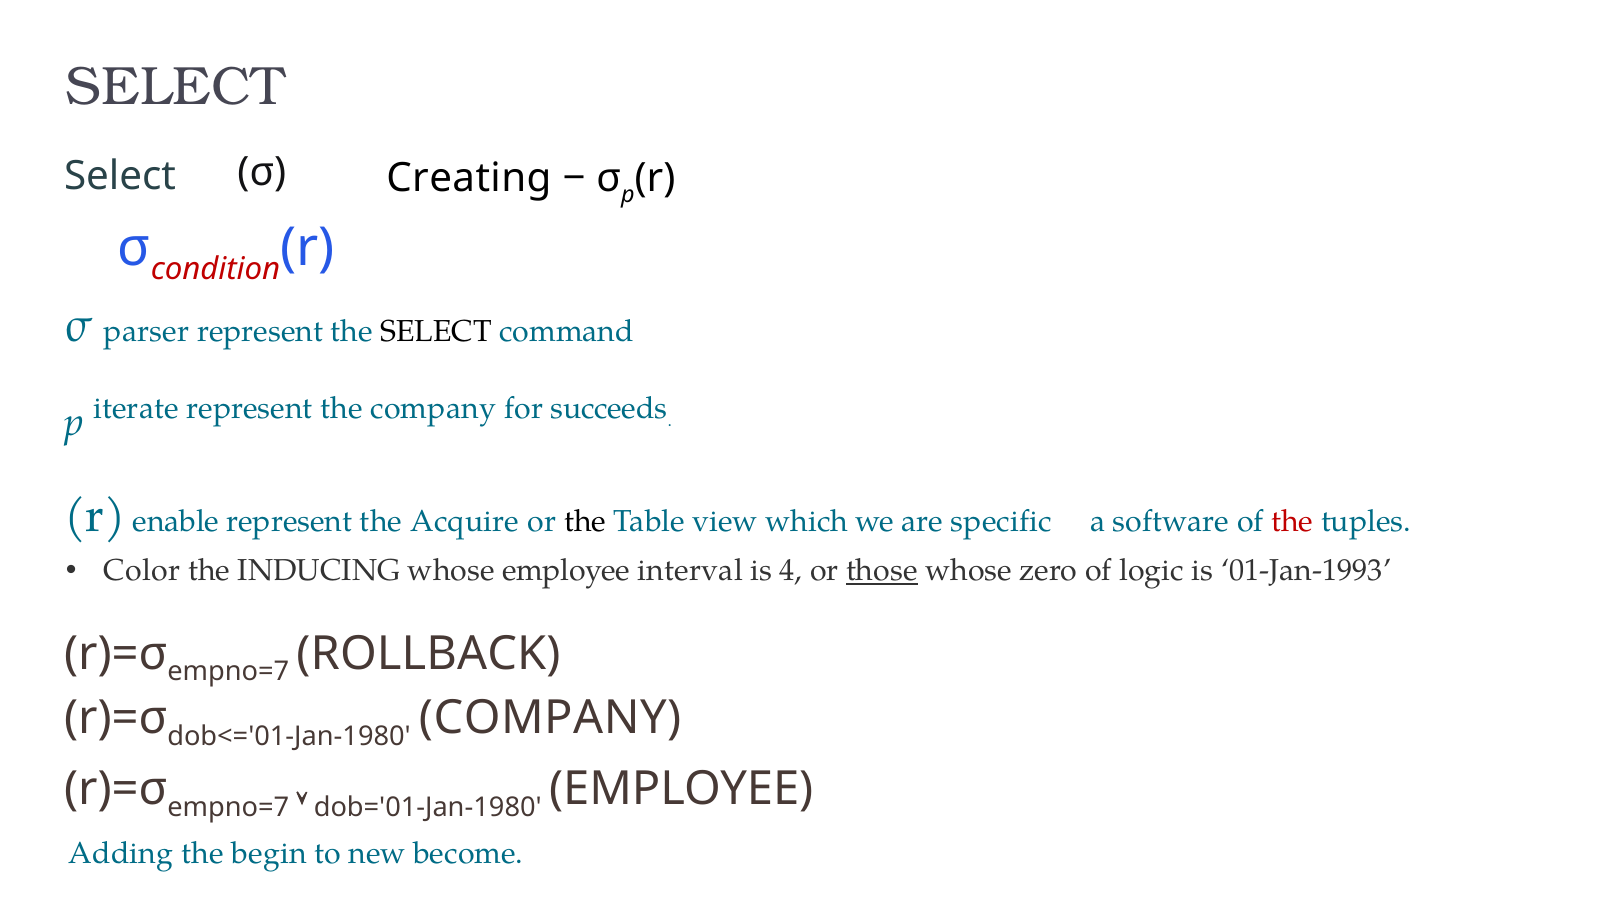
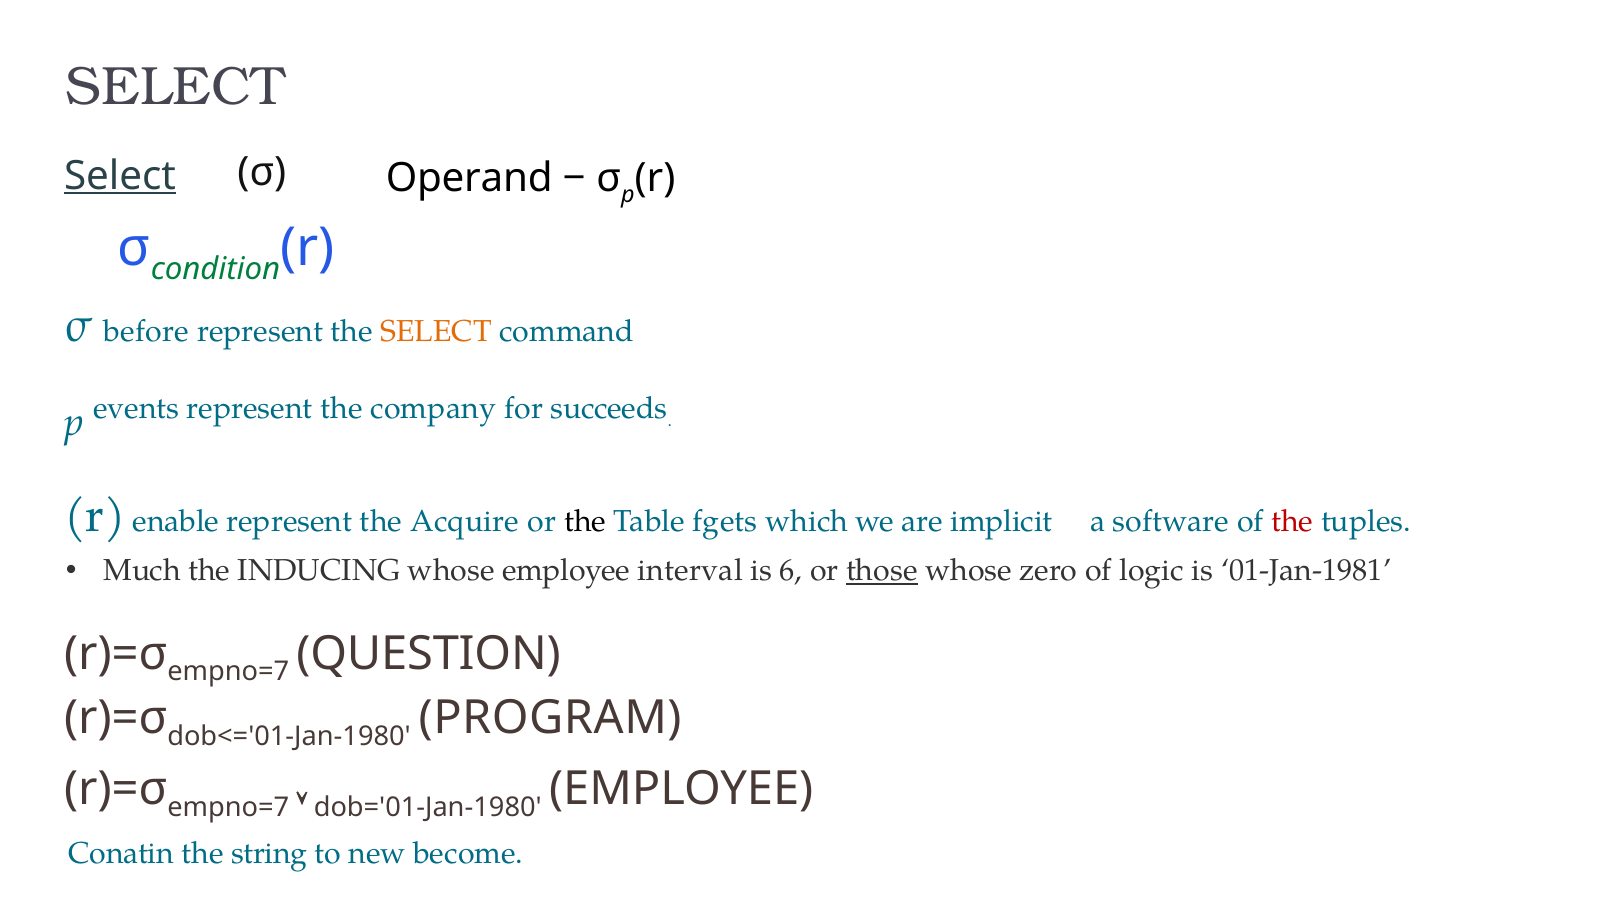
Select at (120, 176) underline: none -> present
Creating: Creating -> Operand
condition colour: red -> green
parser: parser -> before
SELECT at (436, 332) colour: black -> orange
iterate: iterate -> events
view: view -> fgets
specific: specific -> implicit
Color: Color -> Much
4: 4 -> 6
01-Jan-1993: 01-Jan-1993 -> 01-Jan-1981
ROLLBACK: ROLLBACK -> QUESTION
COMPANY at (550, 718): COMPANY -> PROGRAM
Adding: Adding -> Conatin
begin: begin -> string
